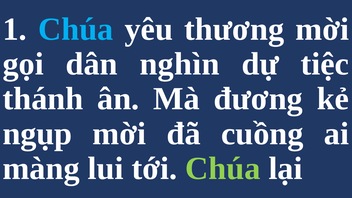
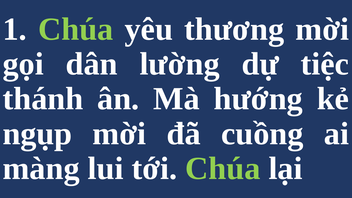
Chúa at (76, 29) colour: light blue -> light green
nghìn: nghìn -> lường
đương: đương -> hướng
